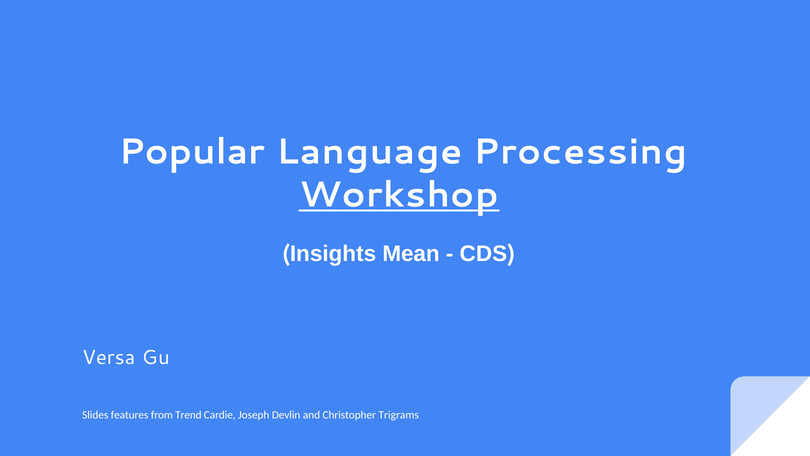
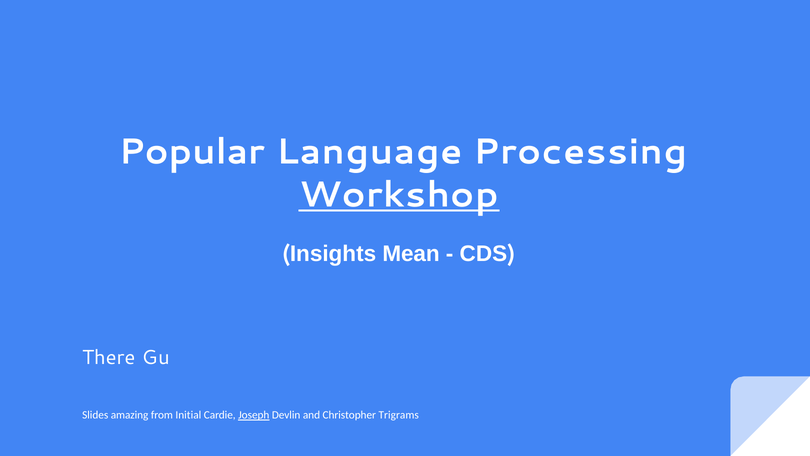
Versa: Versa -> There
features: features -> amazing
Trend: Trend -> Initial
Joseph underline: none -> present
